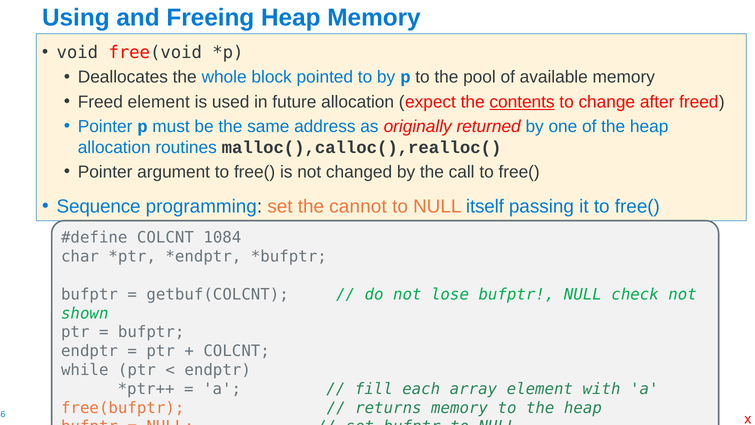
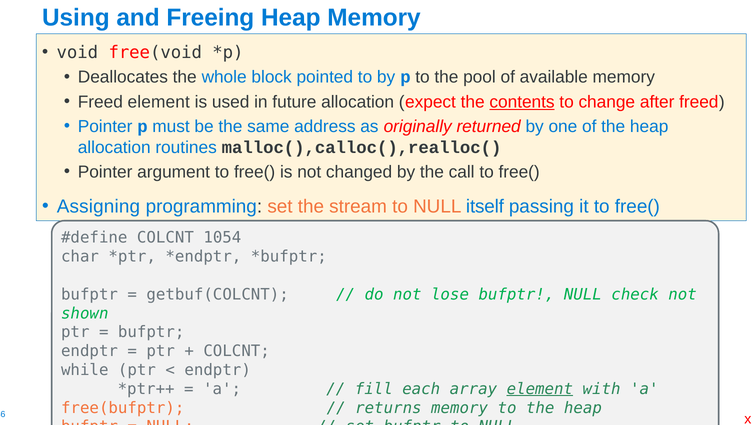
Sequence: Sequence -> Assigning
cannot: cannot -> stream
1084: 1084 -> 1054
element at (540, 389) underline: none -> present
